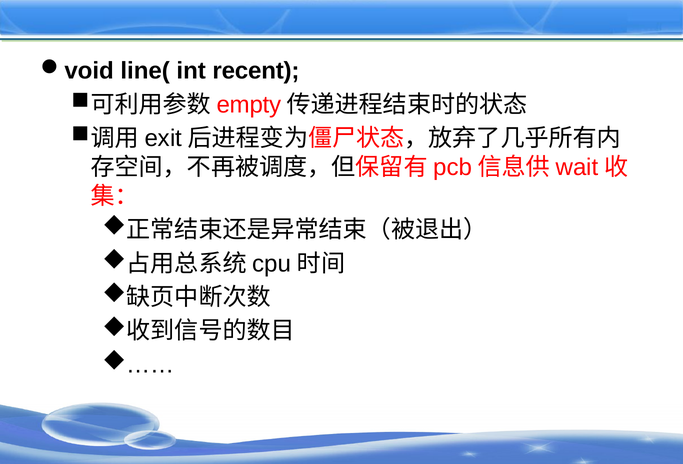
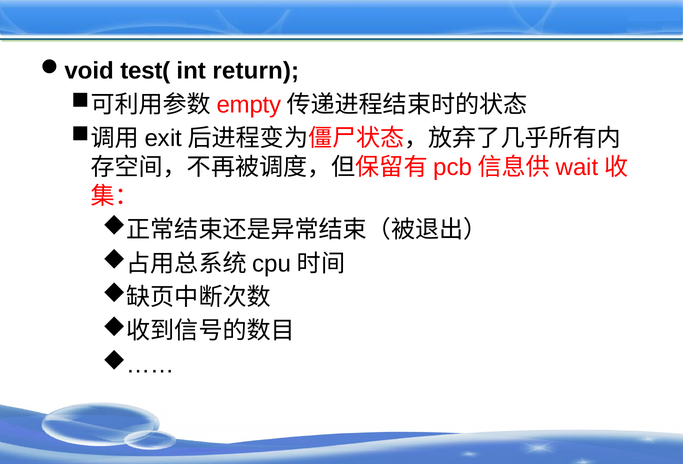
line(: line( -> test(
recent: recent -> return
